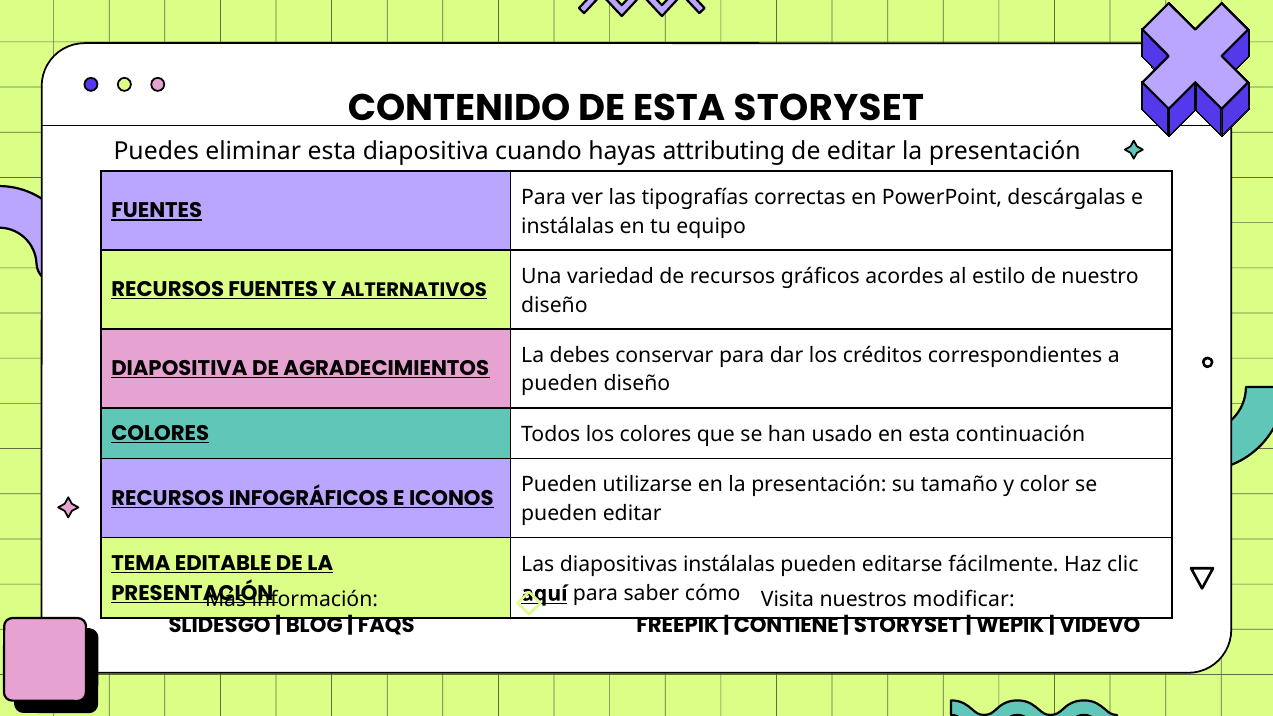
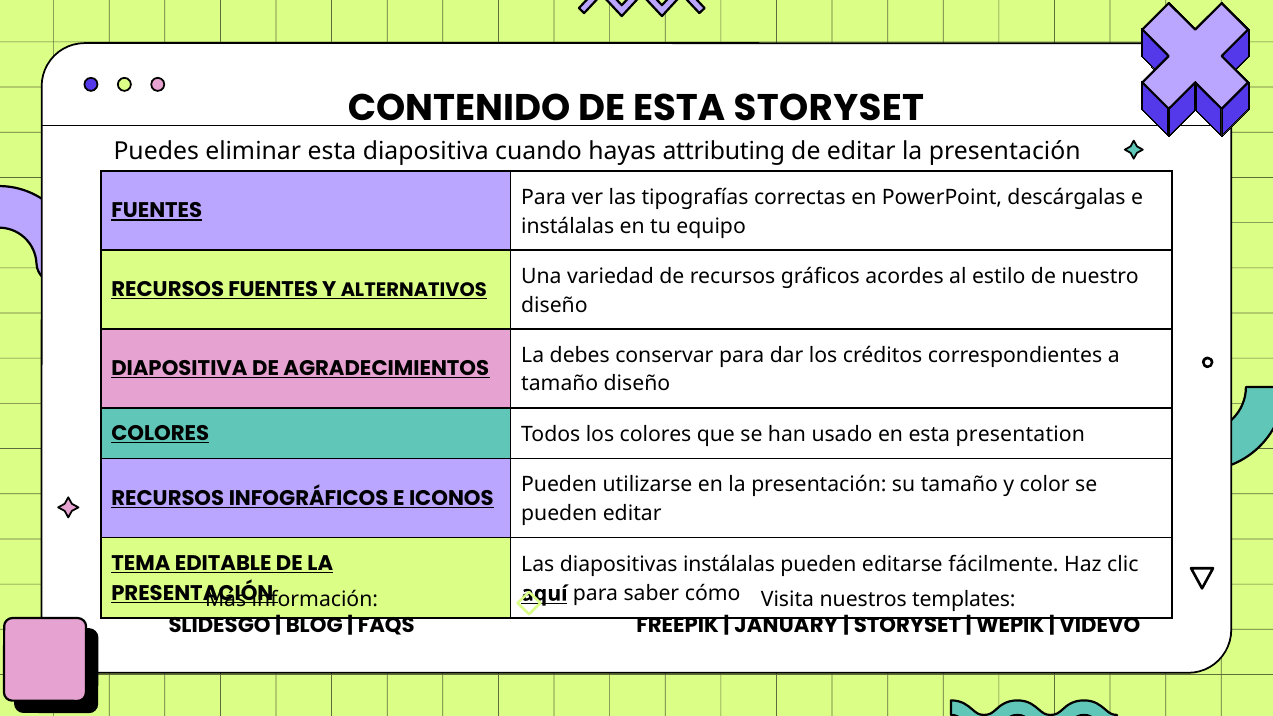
pueden at (560, 384): pueden -> tamaño
continuación: continuación -> presentation
modificar: modificar -> templates
CONTIENE: CONTIENE -> JANUARY
